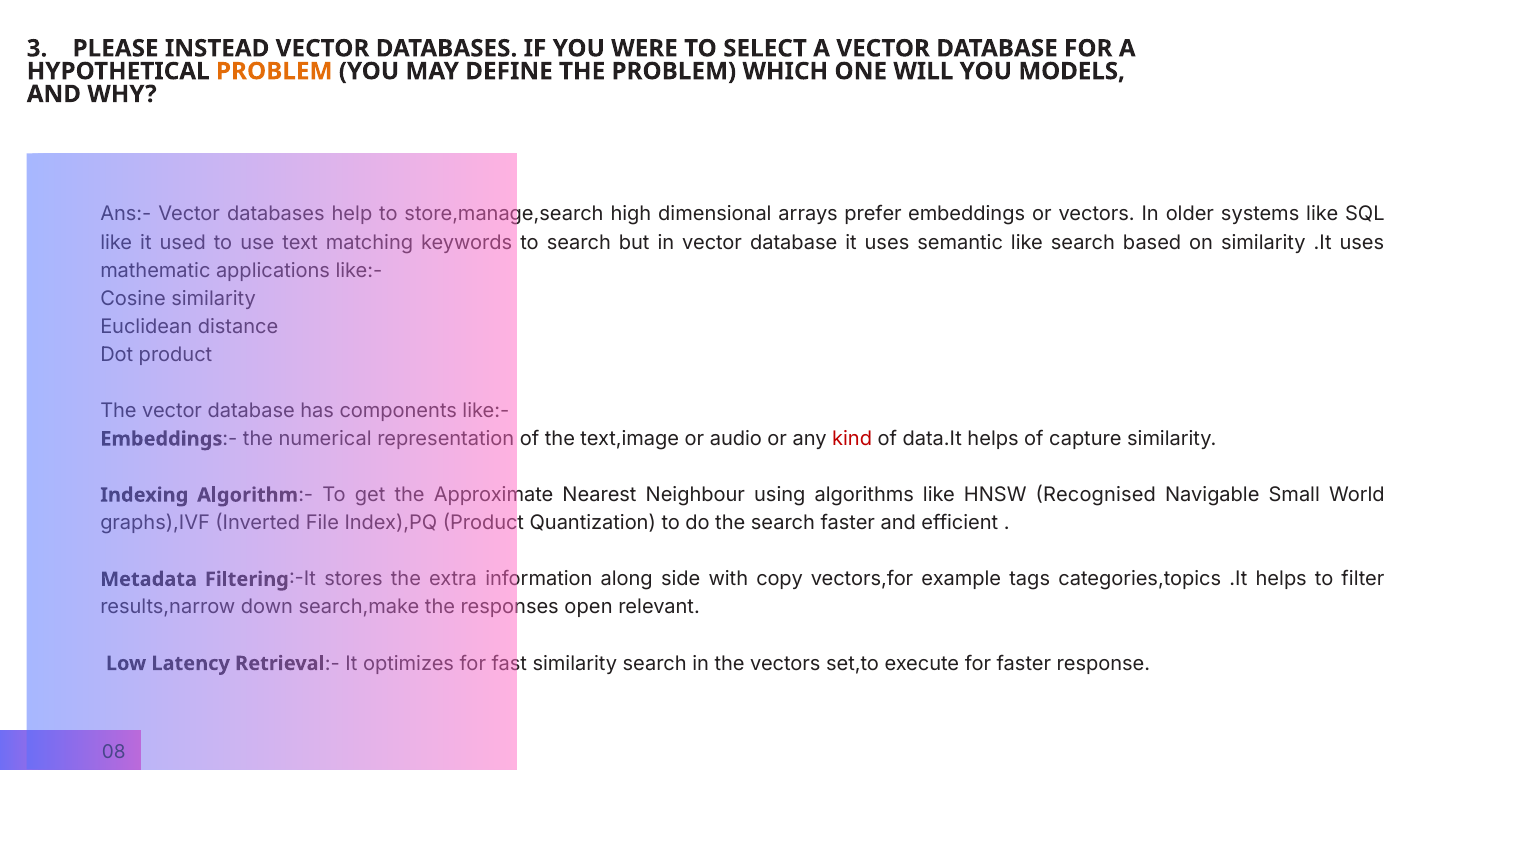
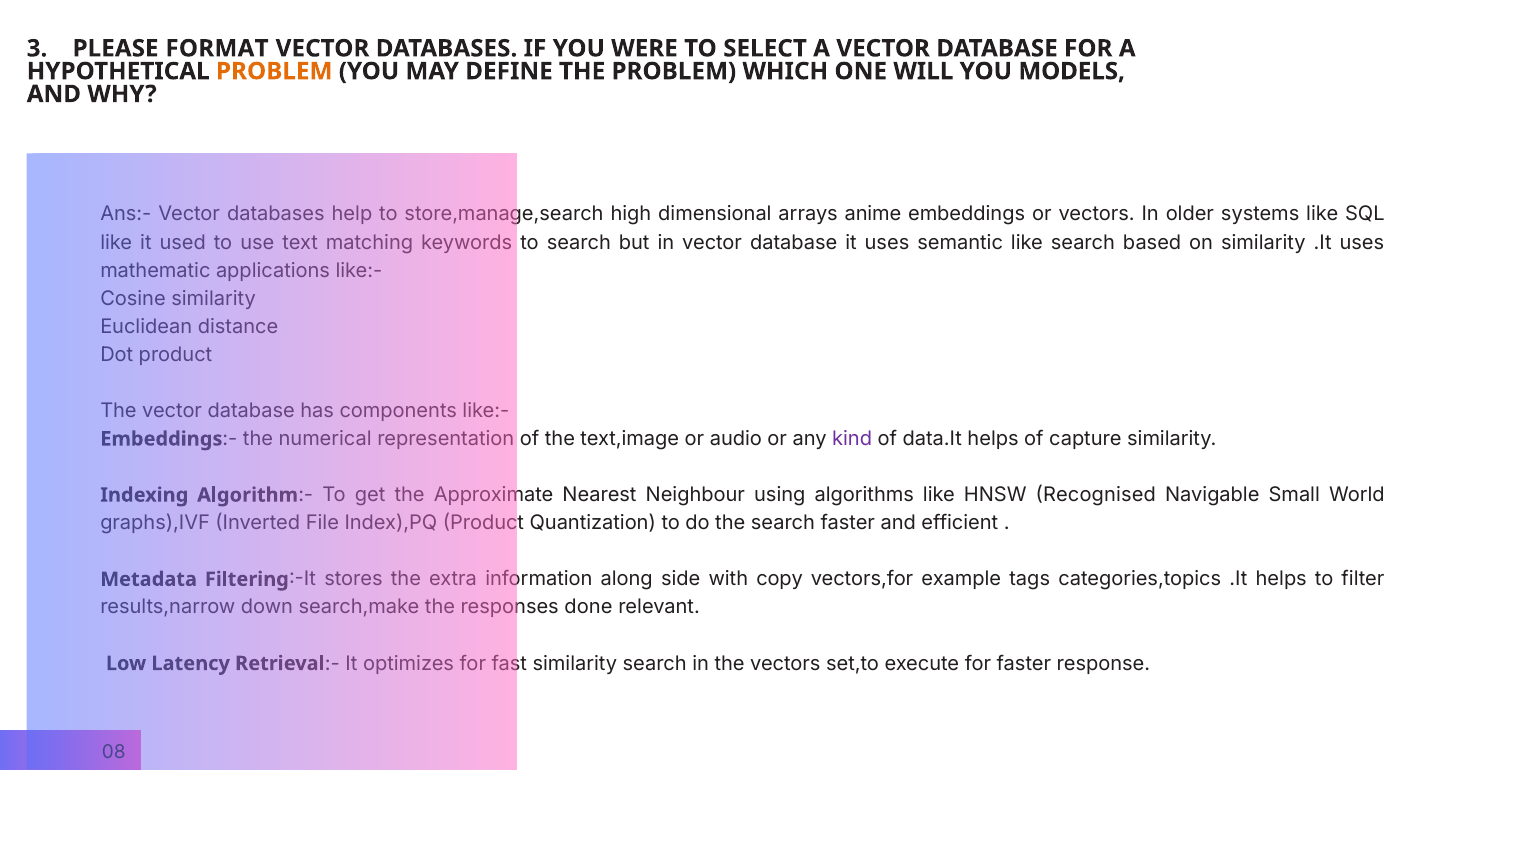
INSTEAD: INSTEAD -> FORMAT
prefer: prefer -> anime
kind colour: red -> purple
open: open -> done
